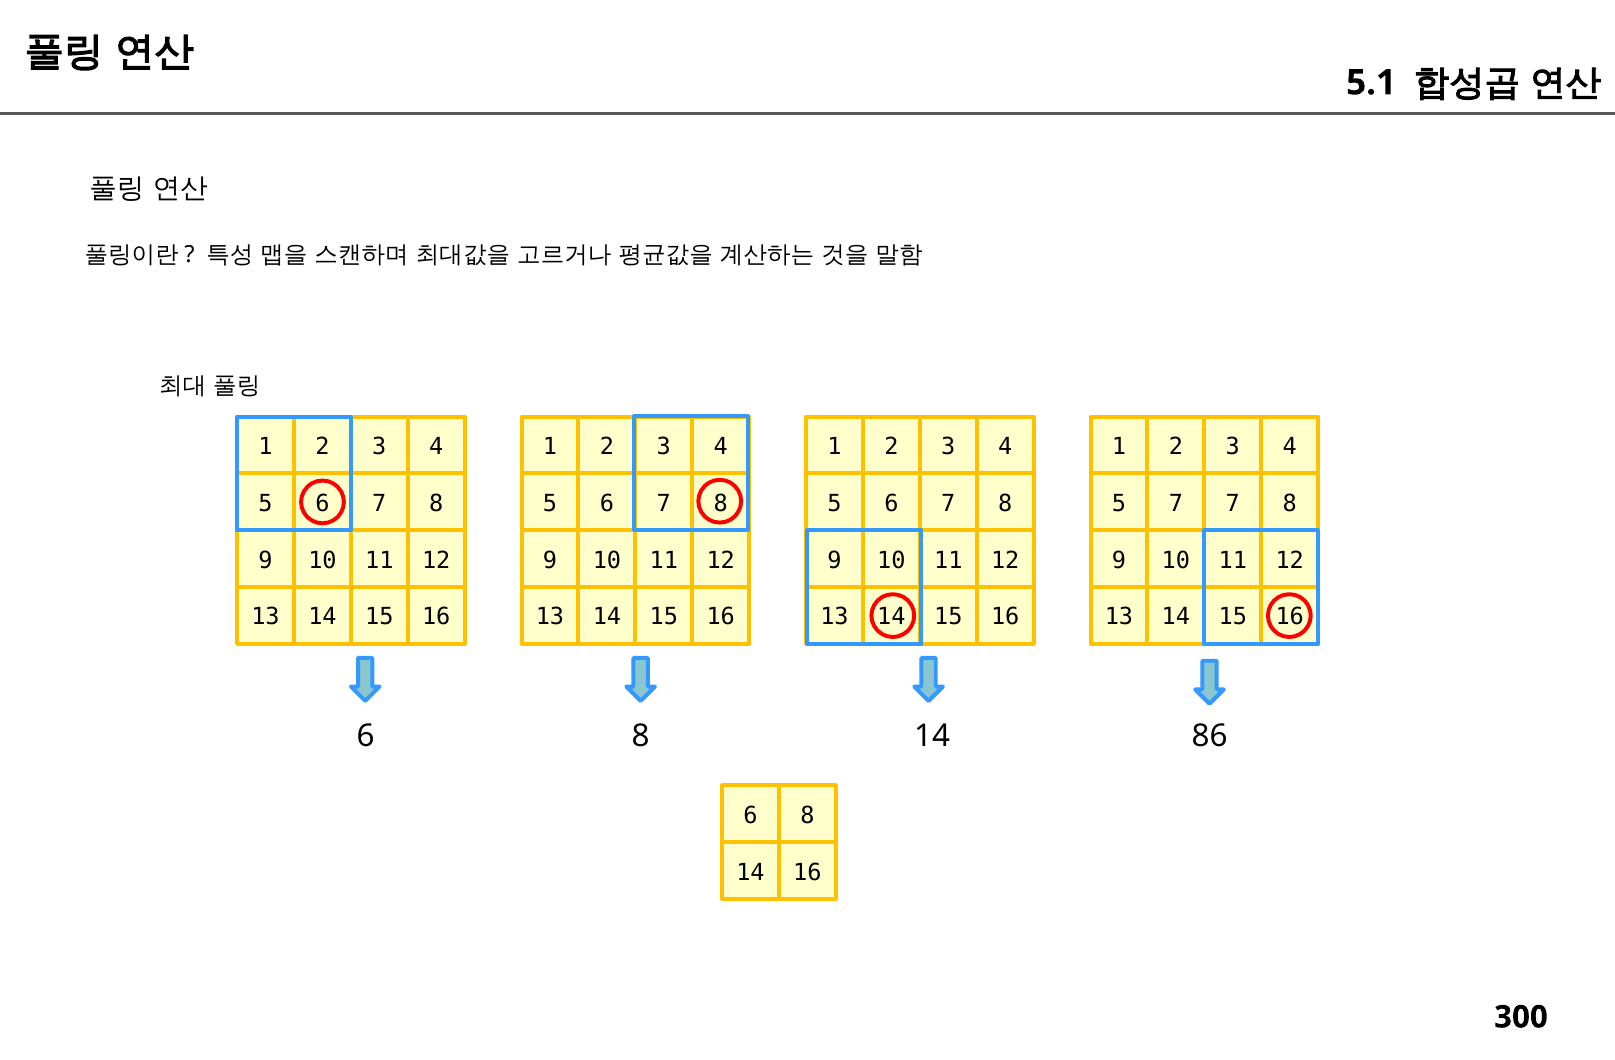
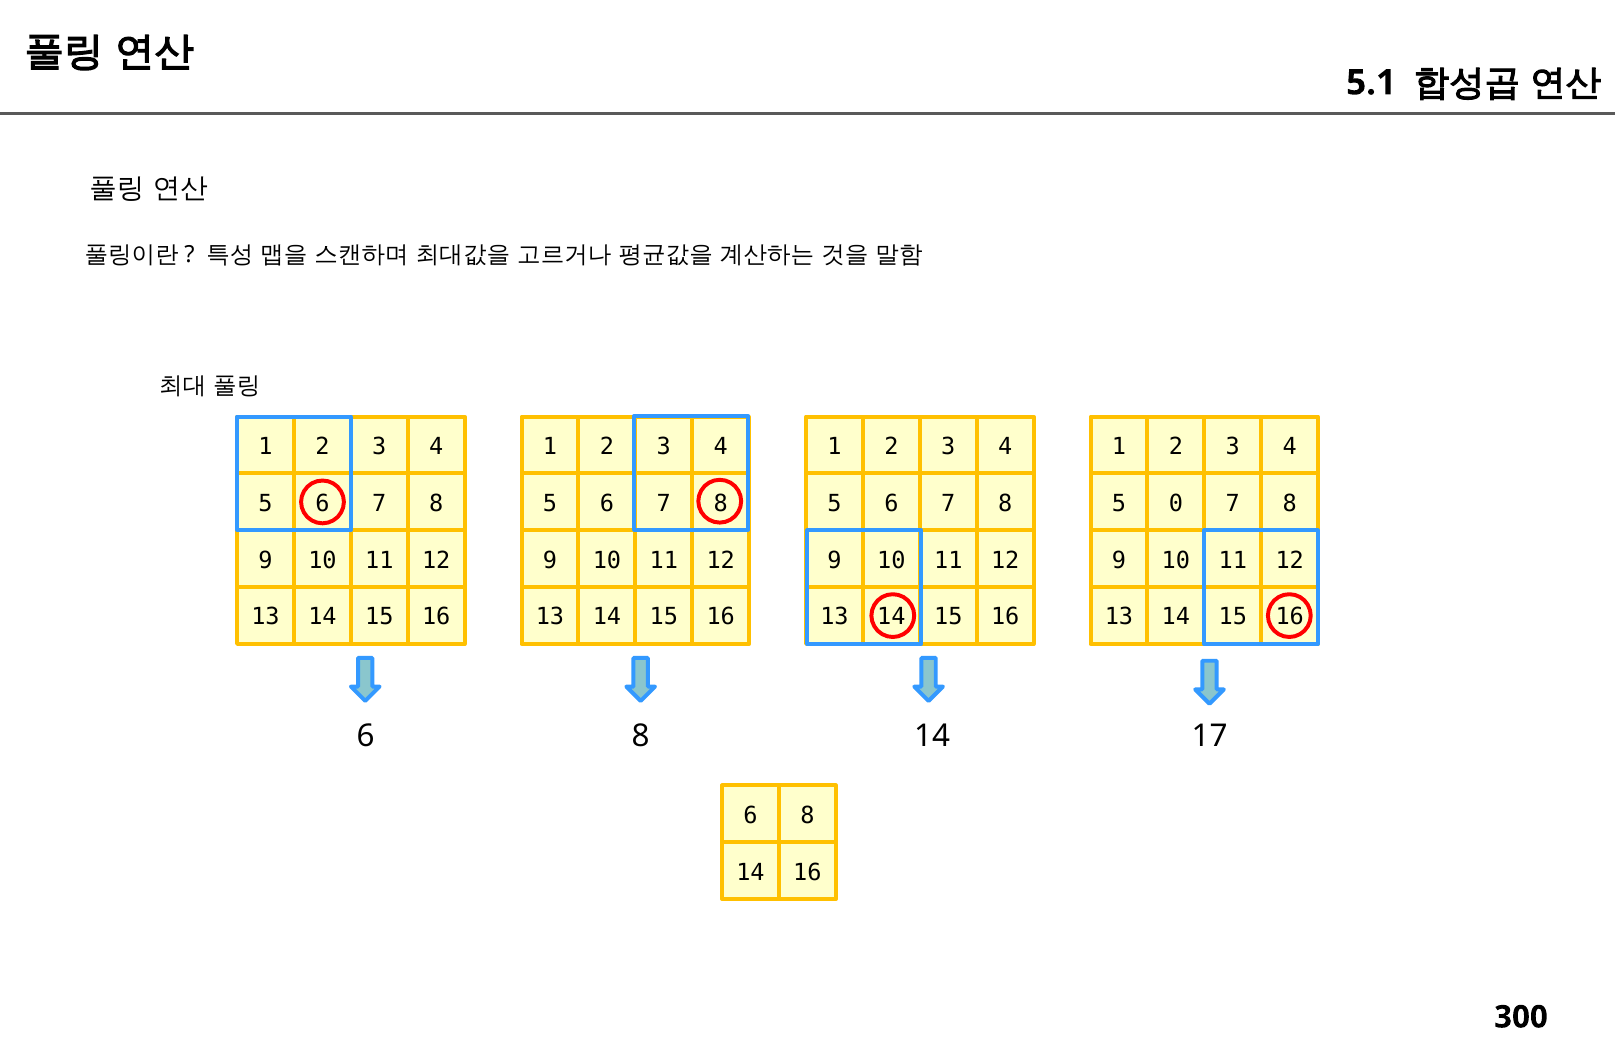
7 at (1176, 504): 7 -> 0
86: 86 -> 17
